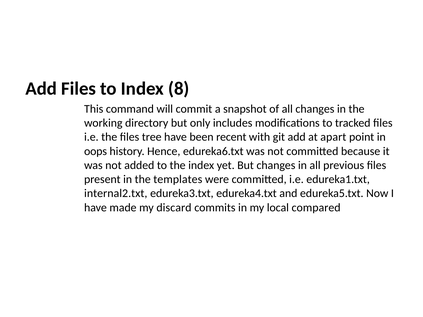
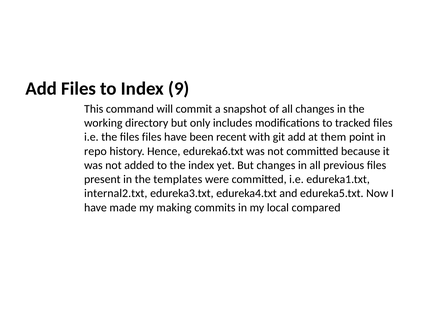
8: 8 -> 9
files tree: tree -> files
apart: apart -> them
oops: oops -> repo
discard: discard -> making
